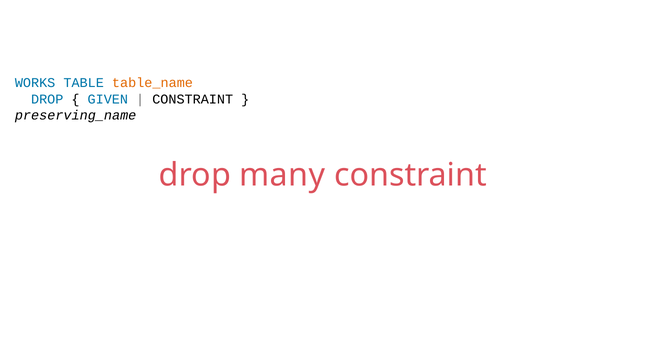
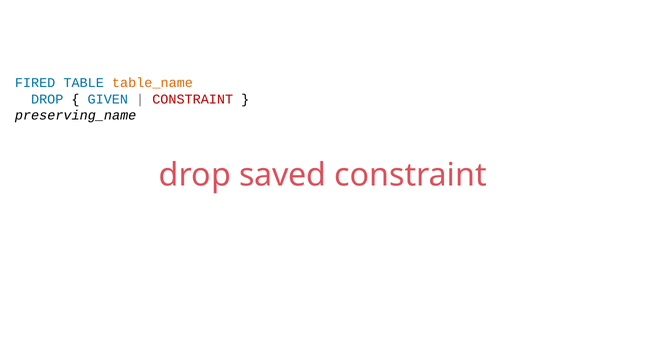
WORKS: WORKS -> FIRED
CONSTRAINT at (193, 99) colour: black -> red
many: many -> saved
